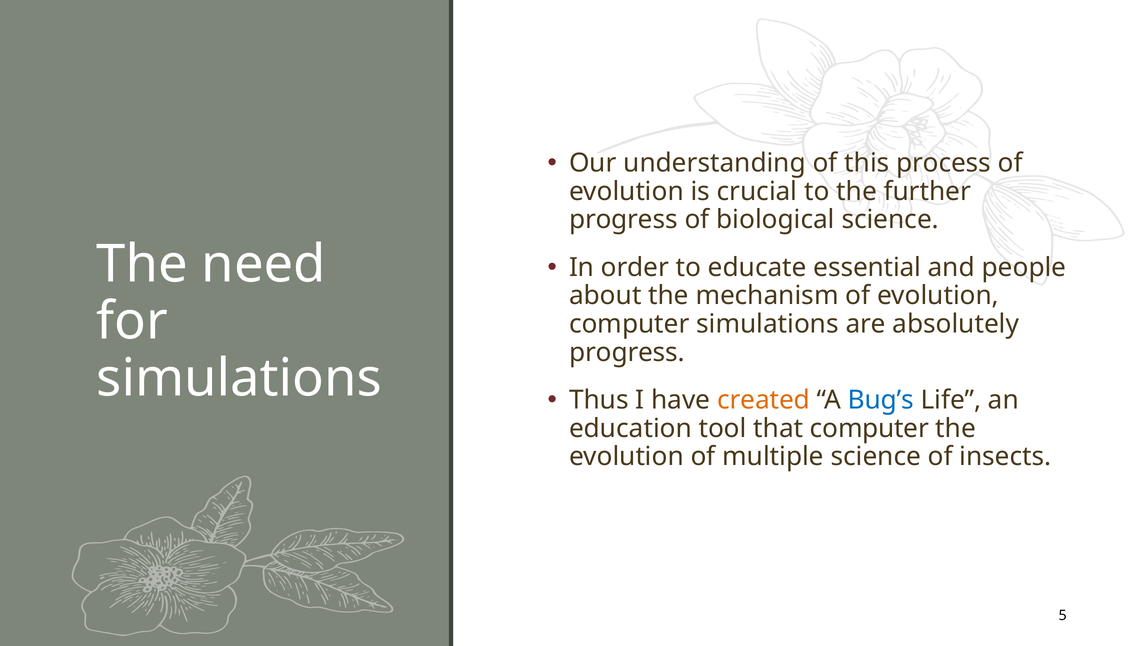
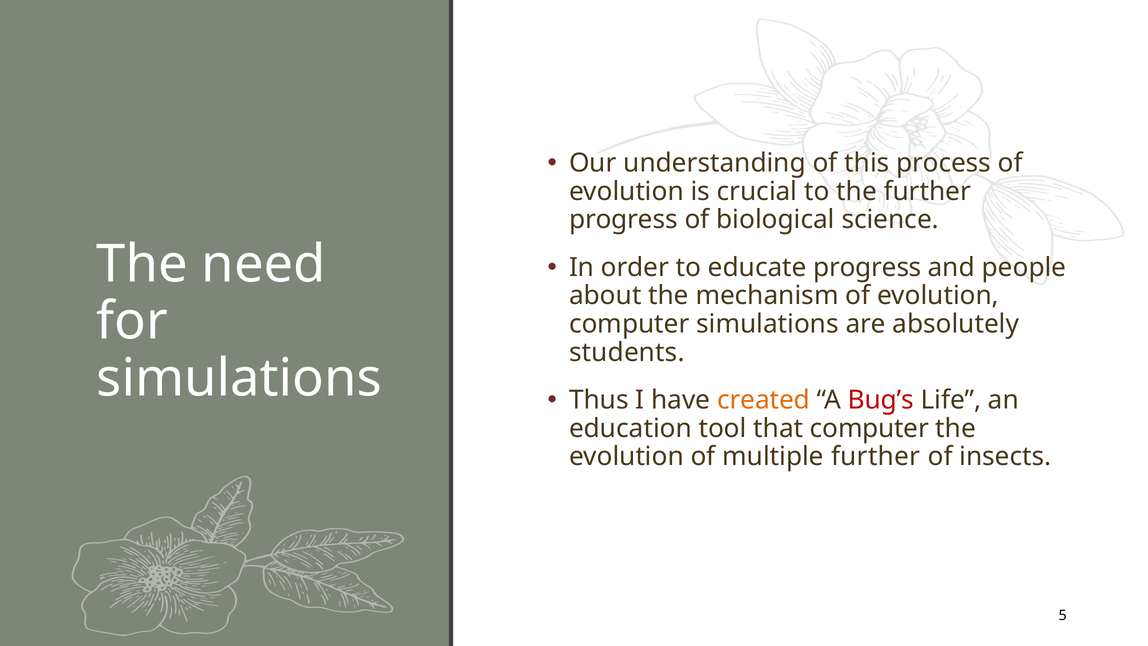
educate essential: essential -> progress
progress at (627, 352): progress -> students
Bug’s colour: blue -> red
multiple science: science -> further
